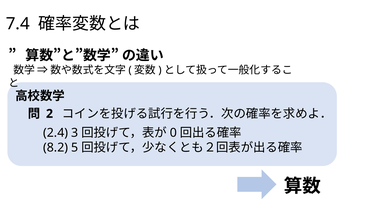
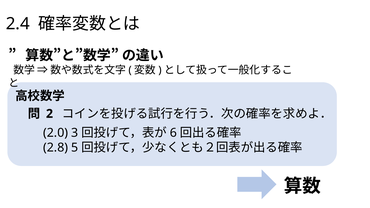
7.4: 7.4 -> 2.4
2.4: 2.4 -> 2.0
0: 0 -> 6
8.2: 8.2 -> 2.8
